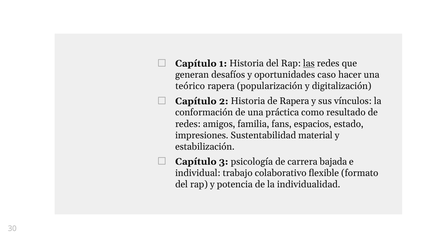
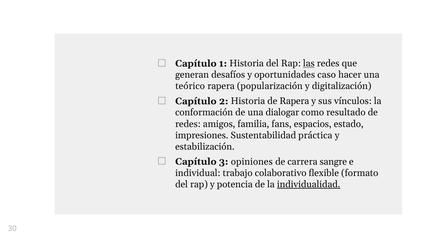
práctica: práctica -> dialogar
material: material -> práctica
psicología: psicología -> opiniones
bajada: bajada -> sangre
individualidad underline: none -> present
